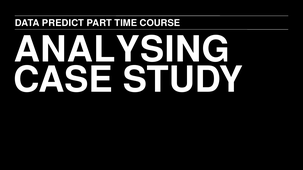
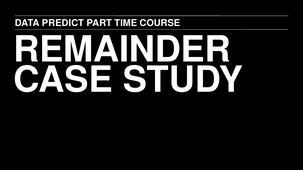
ANALYSING: ANALYSING -> REMAINDER
